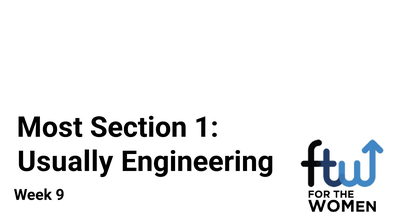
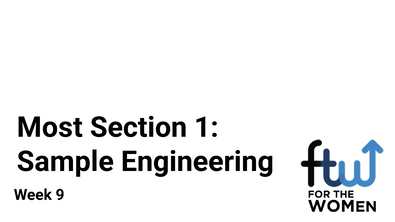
Usually: Usually -> Sample
